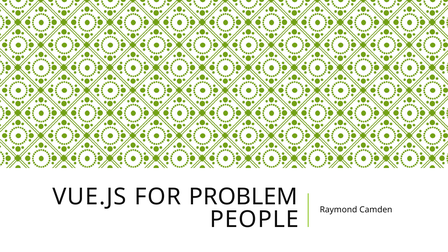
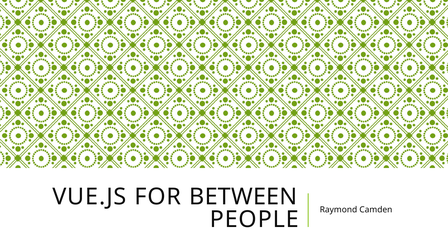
PROBLEM: PROBLEM -> BETWEEN
